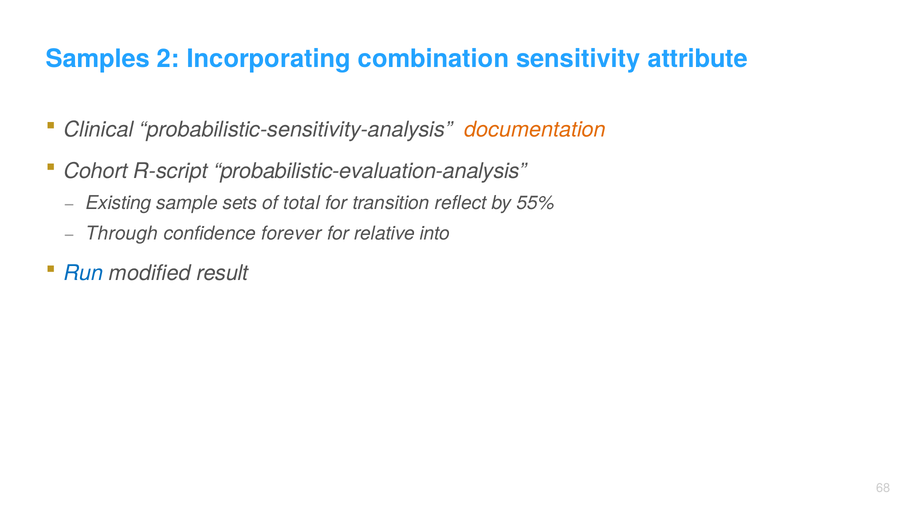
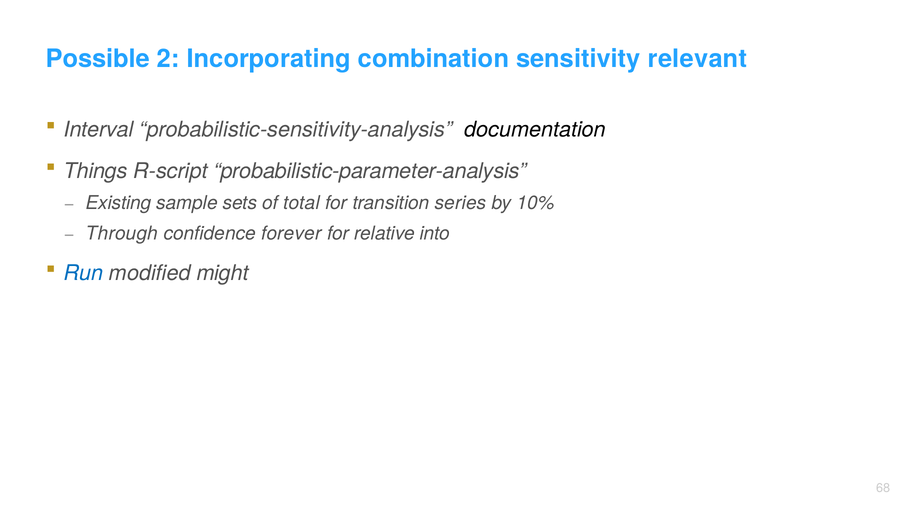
Samples: Samples -> Possible
attribute: attribute -> relevant
Clinical: Clinical -> Interval
documentation colour: orange -> black
Cohort: Cohort -> Things
probabilistic-evaluation-analysis: probabilistic-evaluation-analysis -> probabilistic-parameter-analysis
reflect: reflect -> series
55%: 55% -> 10%
result: result -> might
